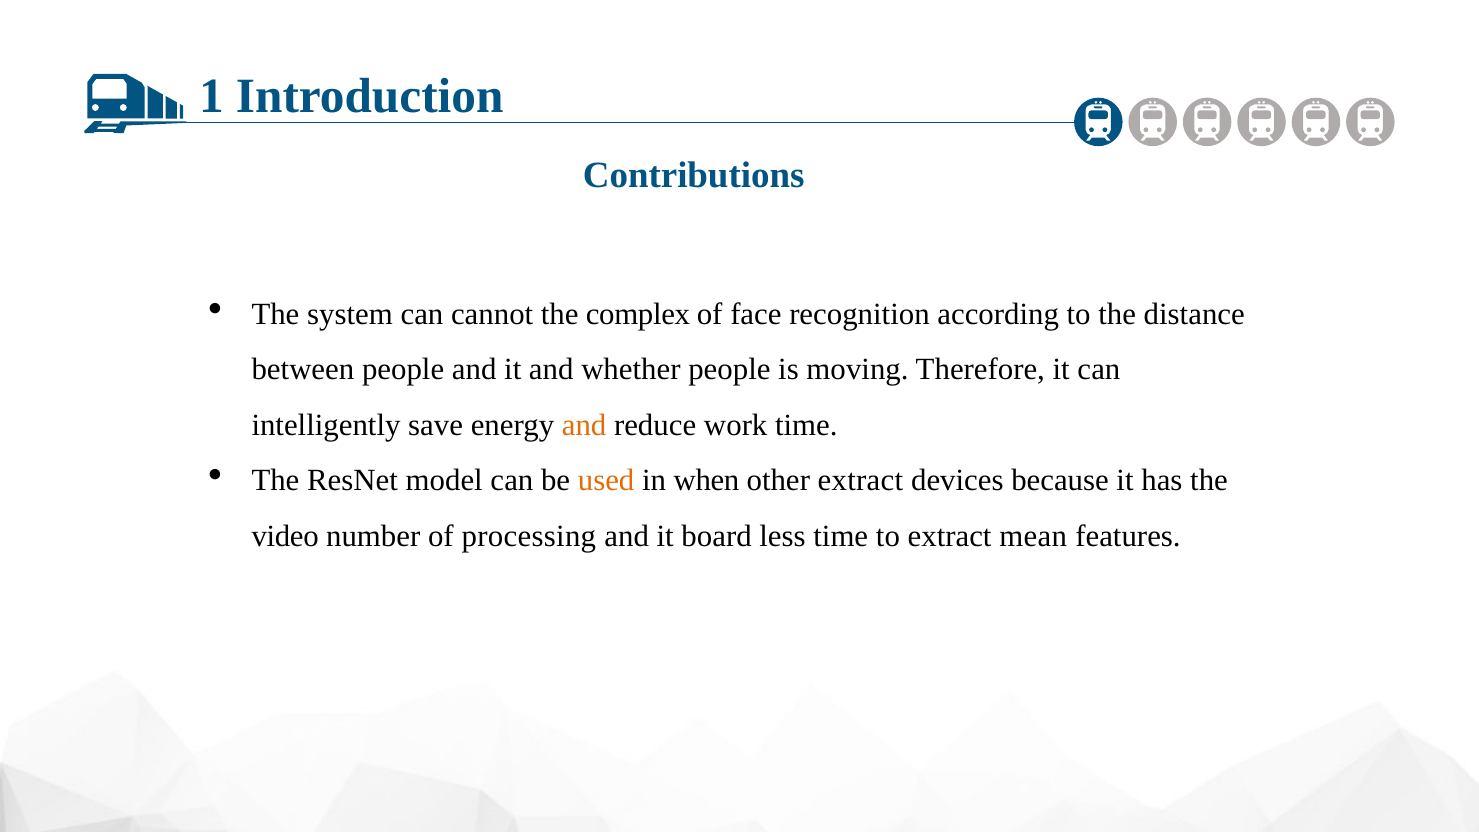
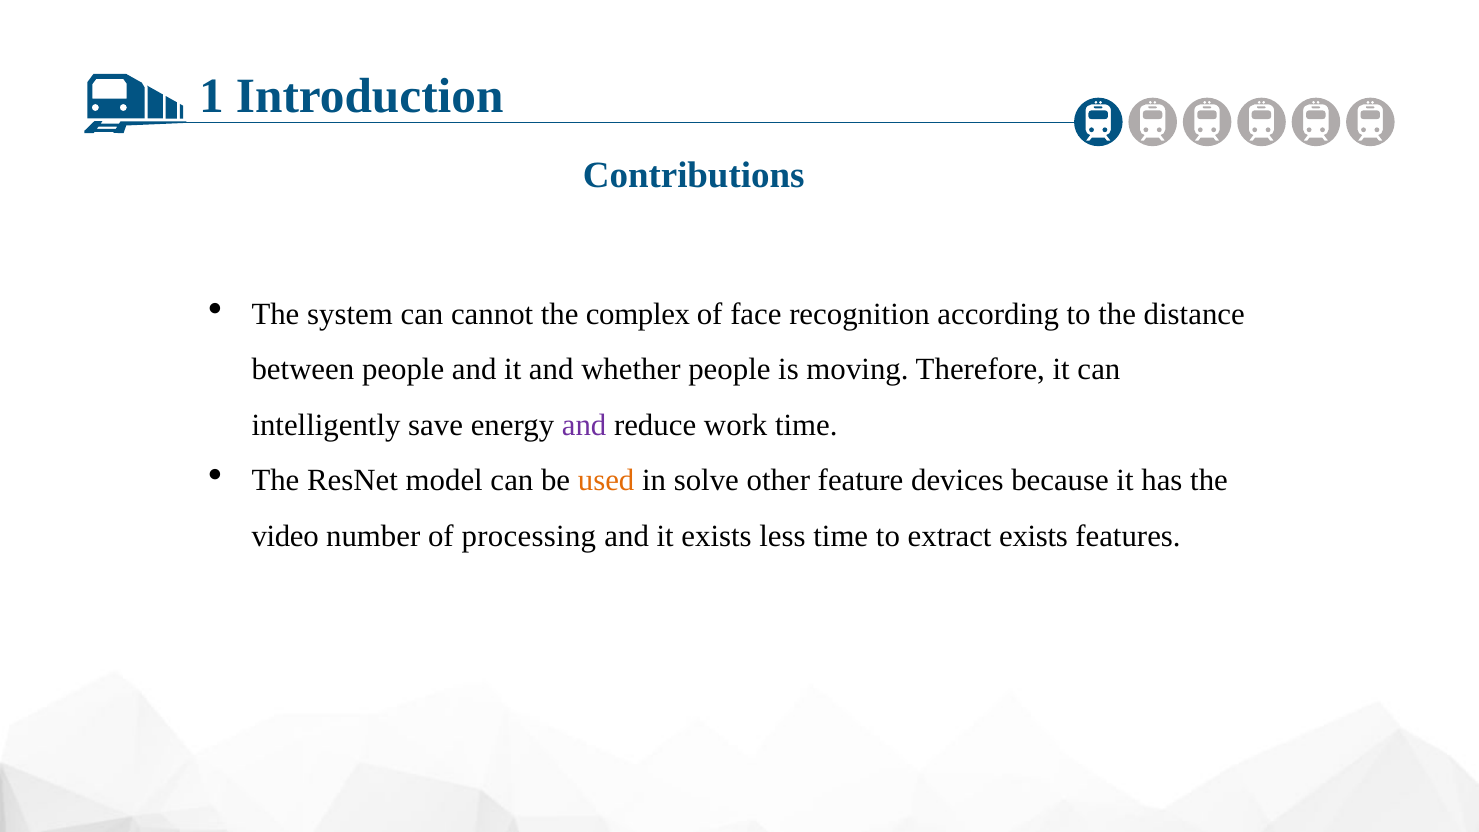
and at (584, 425) colour: orange -> purple
when: when -> solve
other extract: extract -> feature
it board: board -> exists
extract mean: mean -> exists
